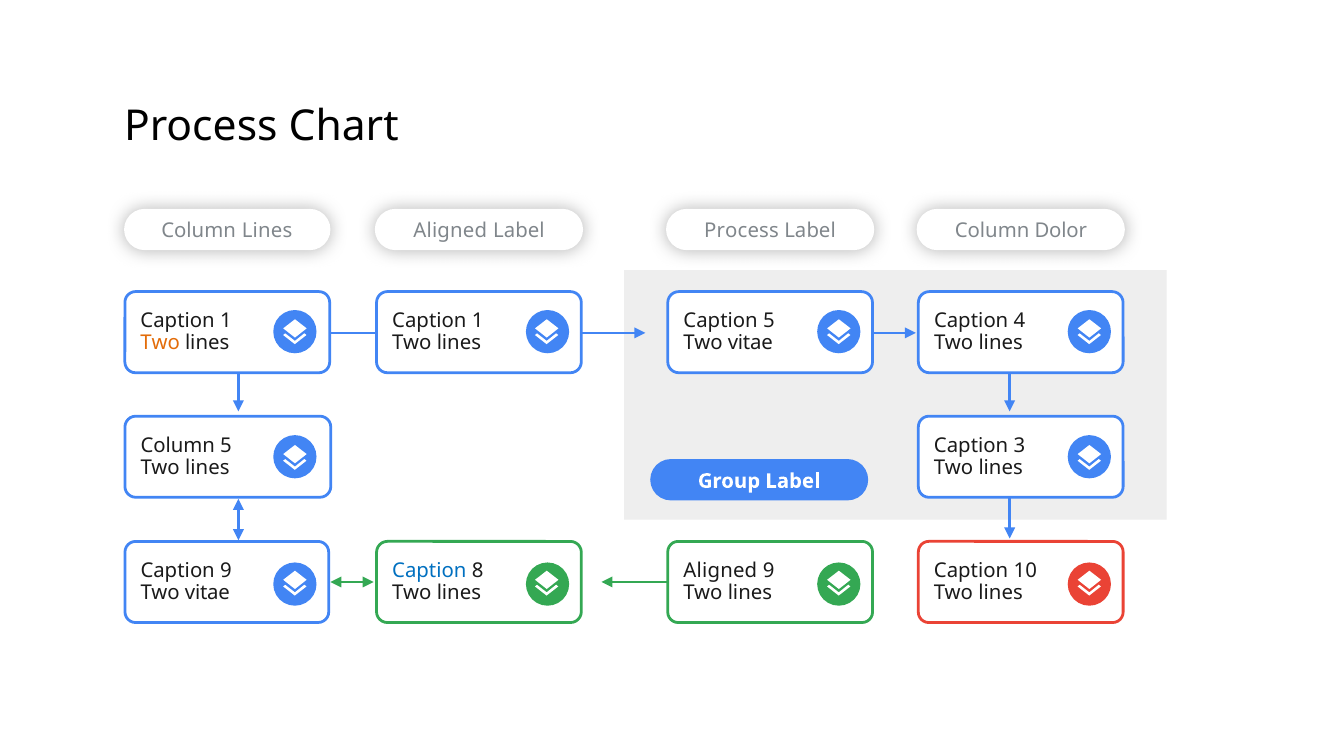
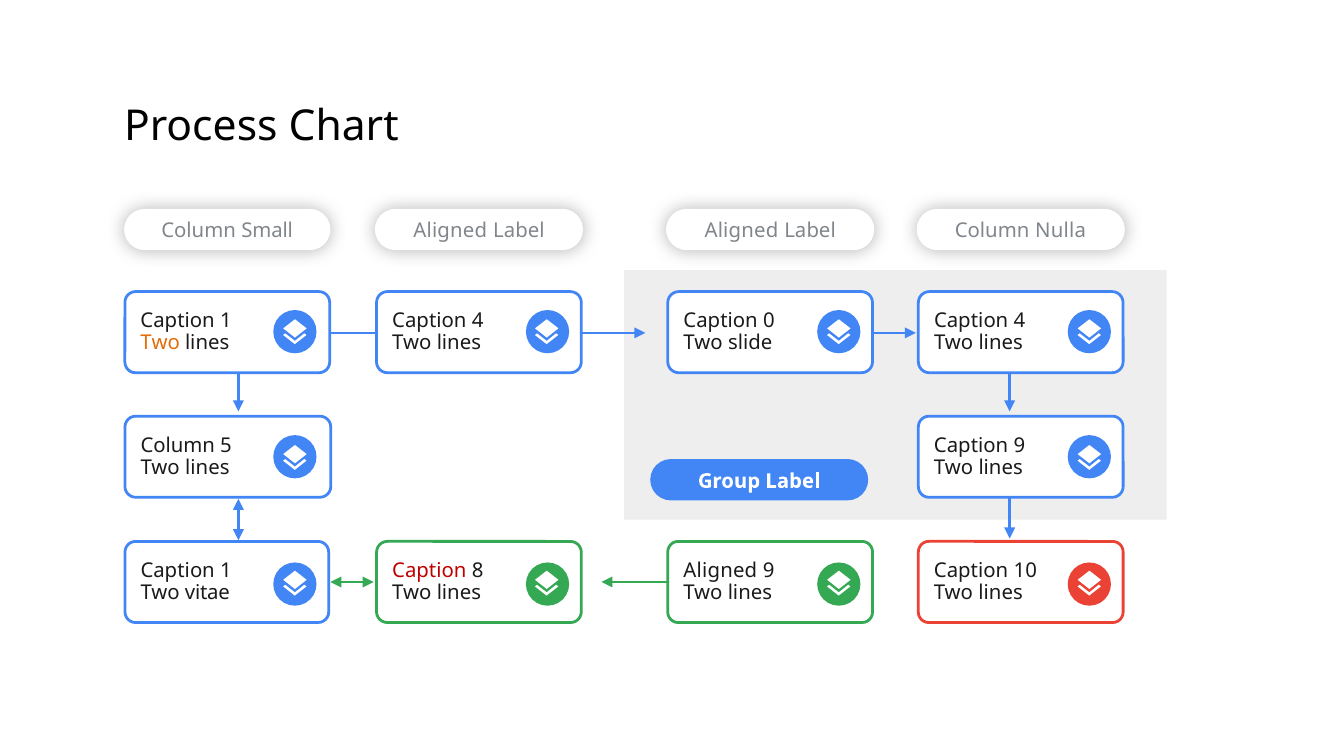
Column Lines: Lines -> Small
Process at (742, 231): Process -> Aligned
Dolor: Dolor -> Nulla
1 at (478, 321): 1 -> 4
Caption 5: 5 -> 0
vitae at (750, 343): vitae -> slide
Caption 3: 3 -> 9
9 at (226, 571): 9 -> 1
Caption at (429, 571) colour: blue -> red
